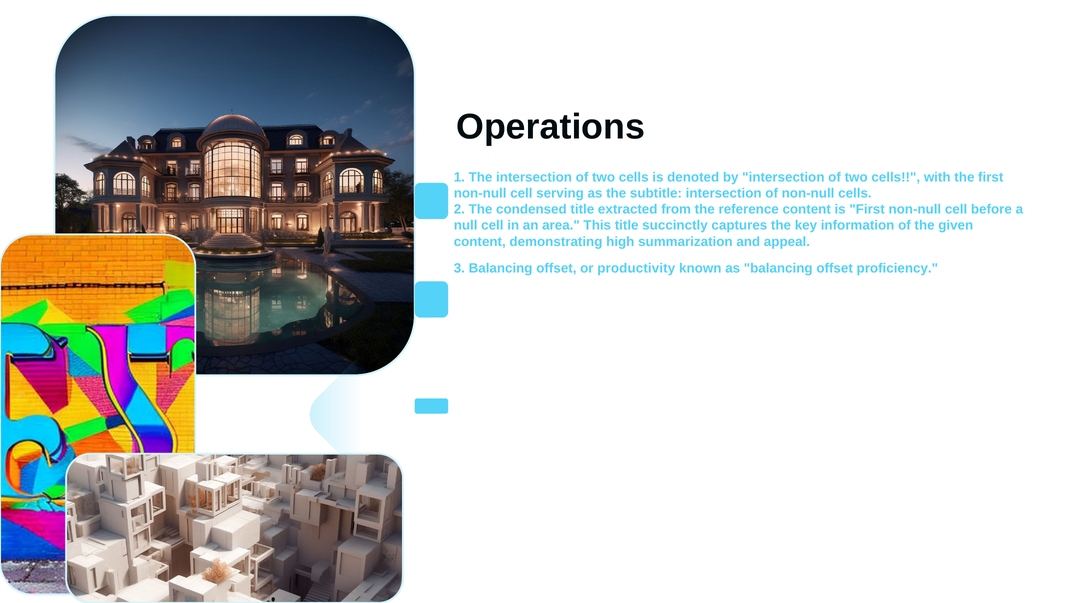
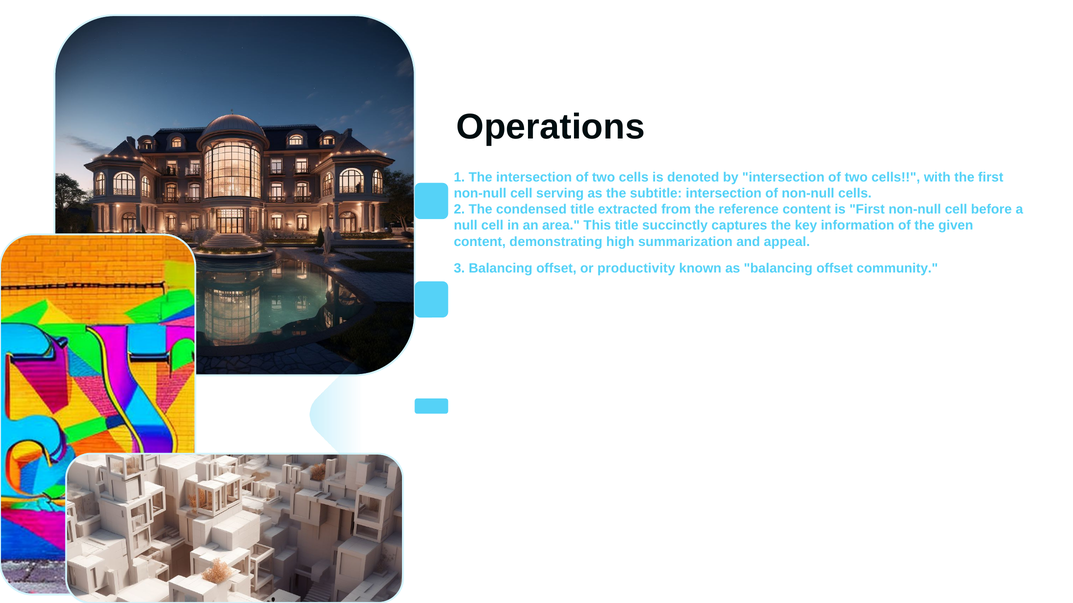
proficiency: proficiency -> community
